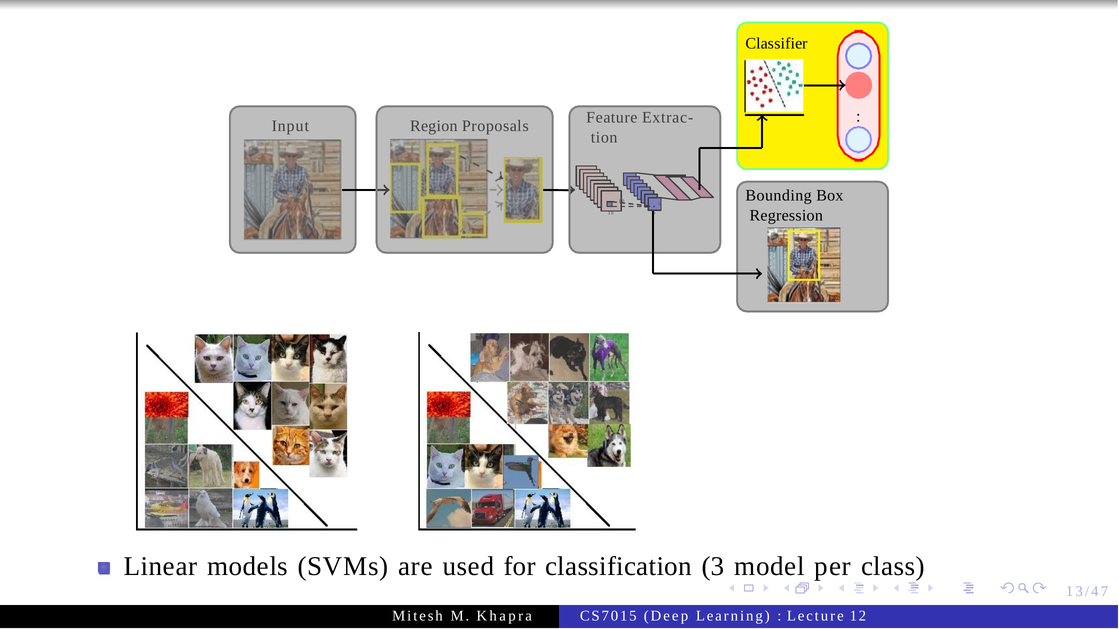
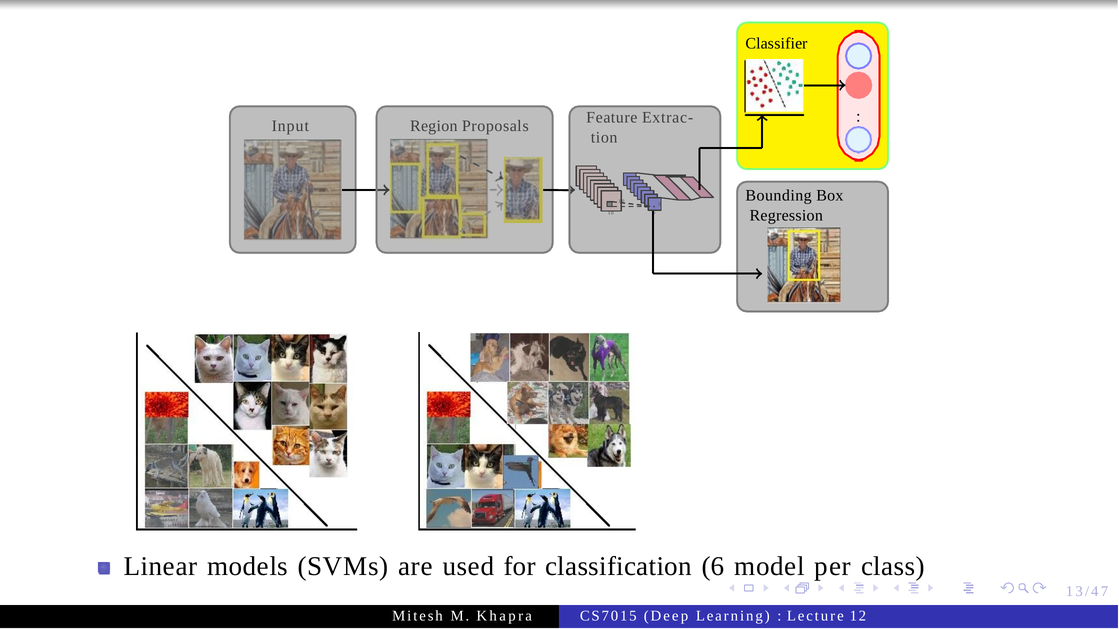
3: 3 -> 6
